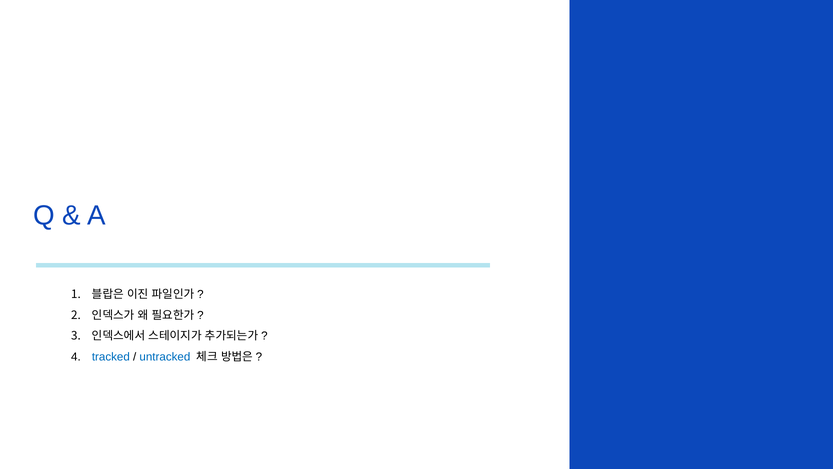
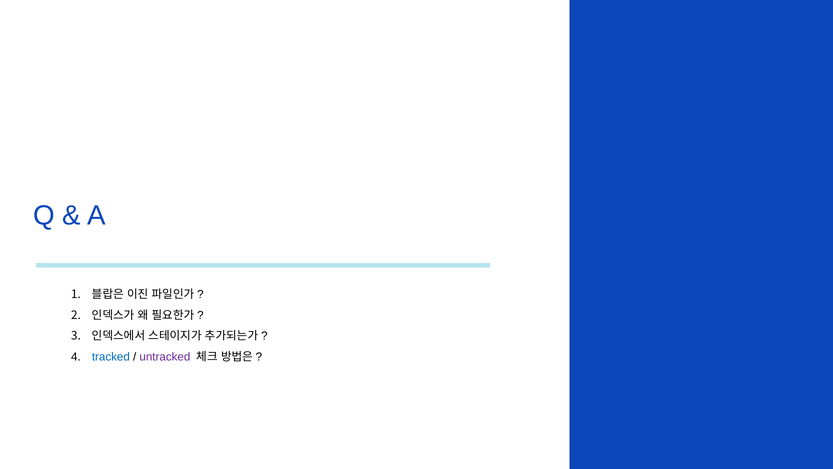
untracked colour: blue -> purple
